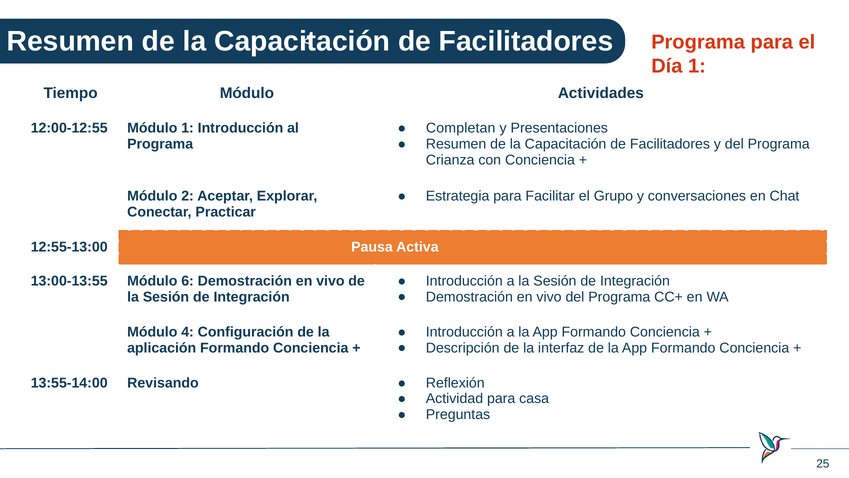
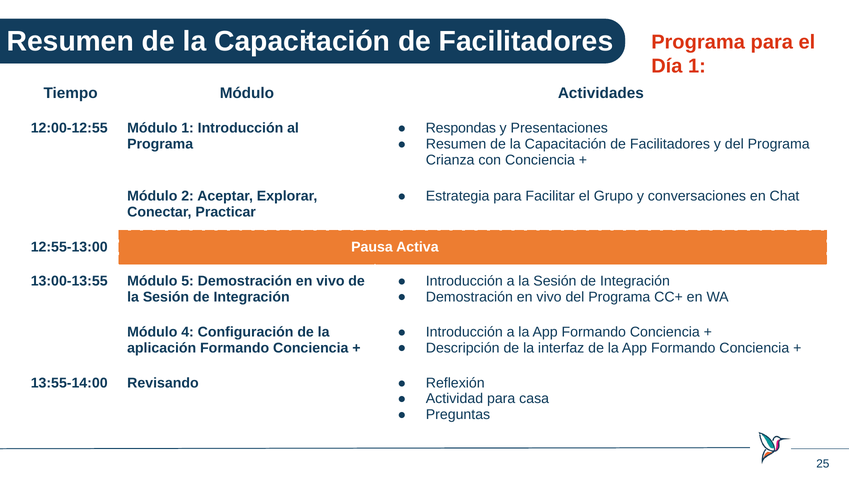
Completan: Completan -> Respondas
6: 6 -> 5
